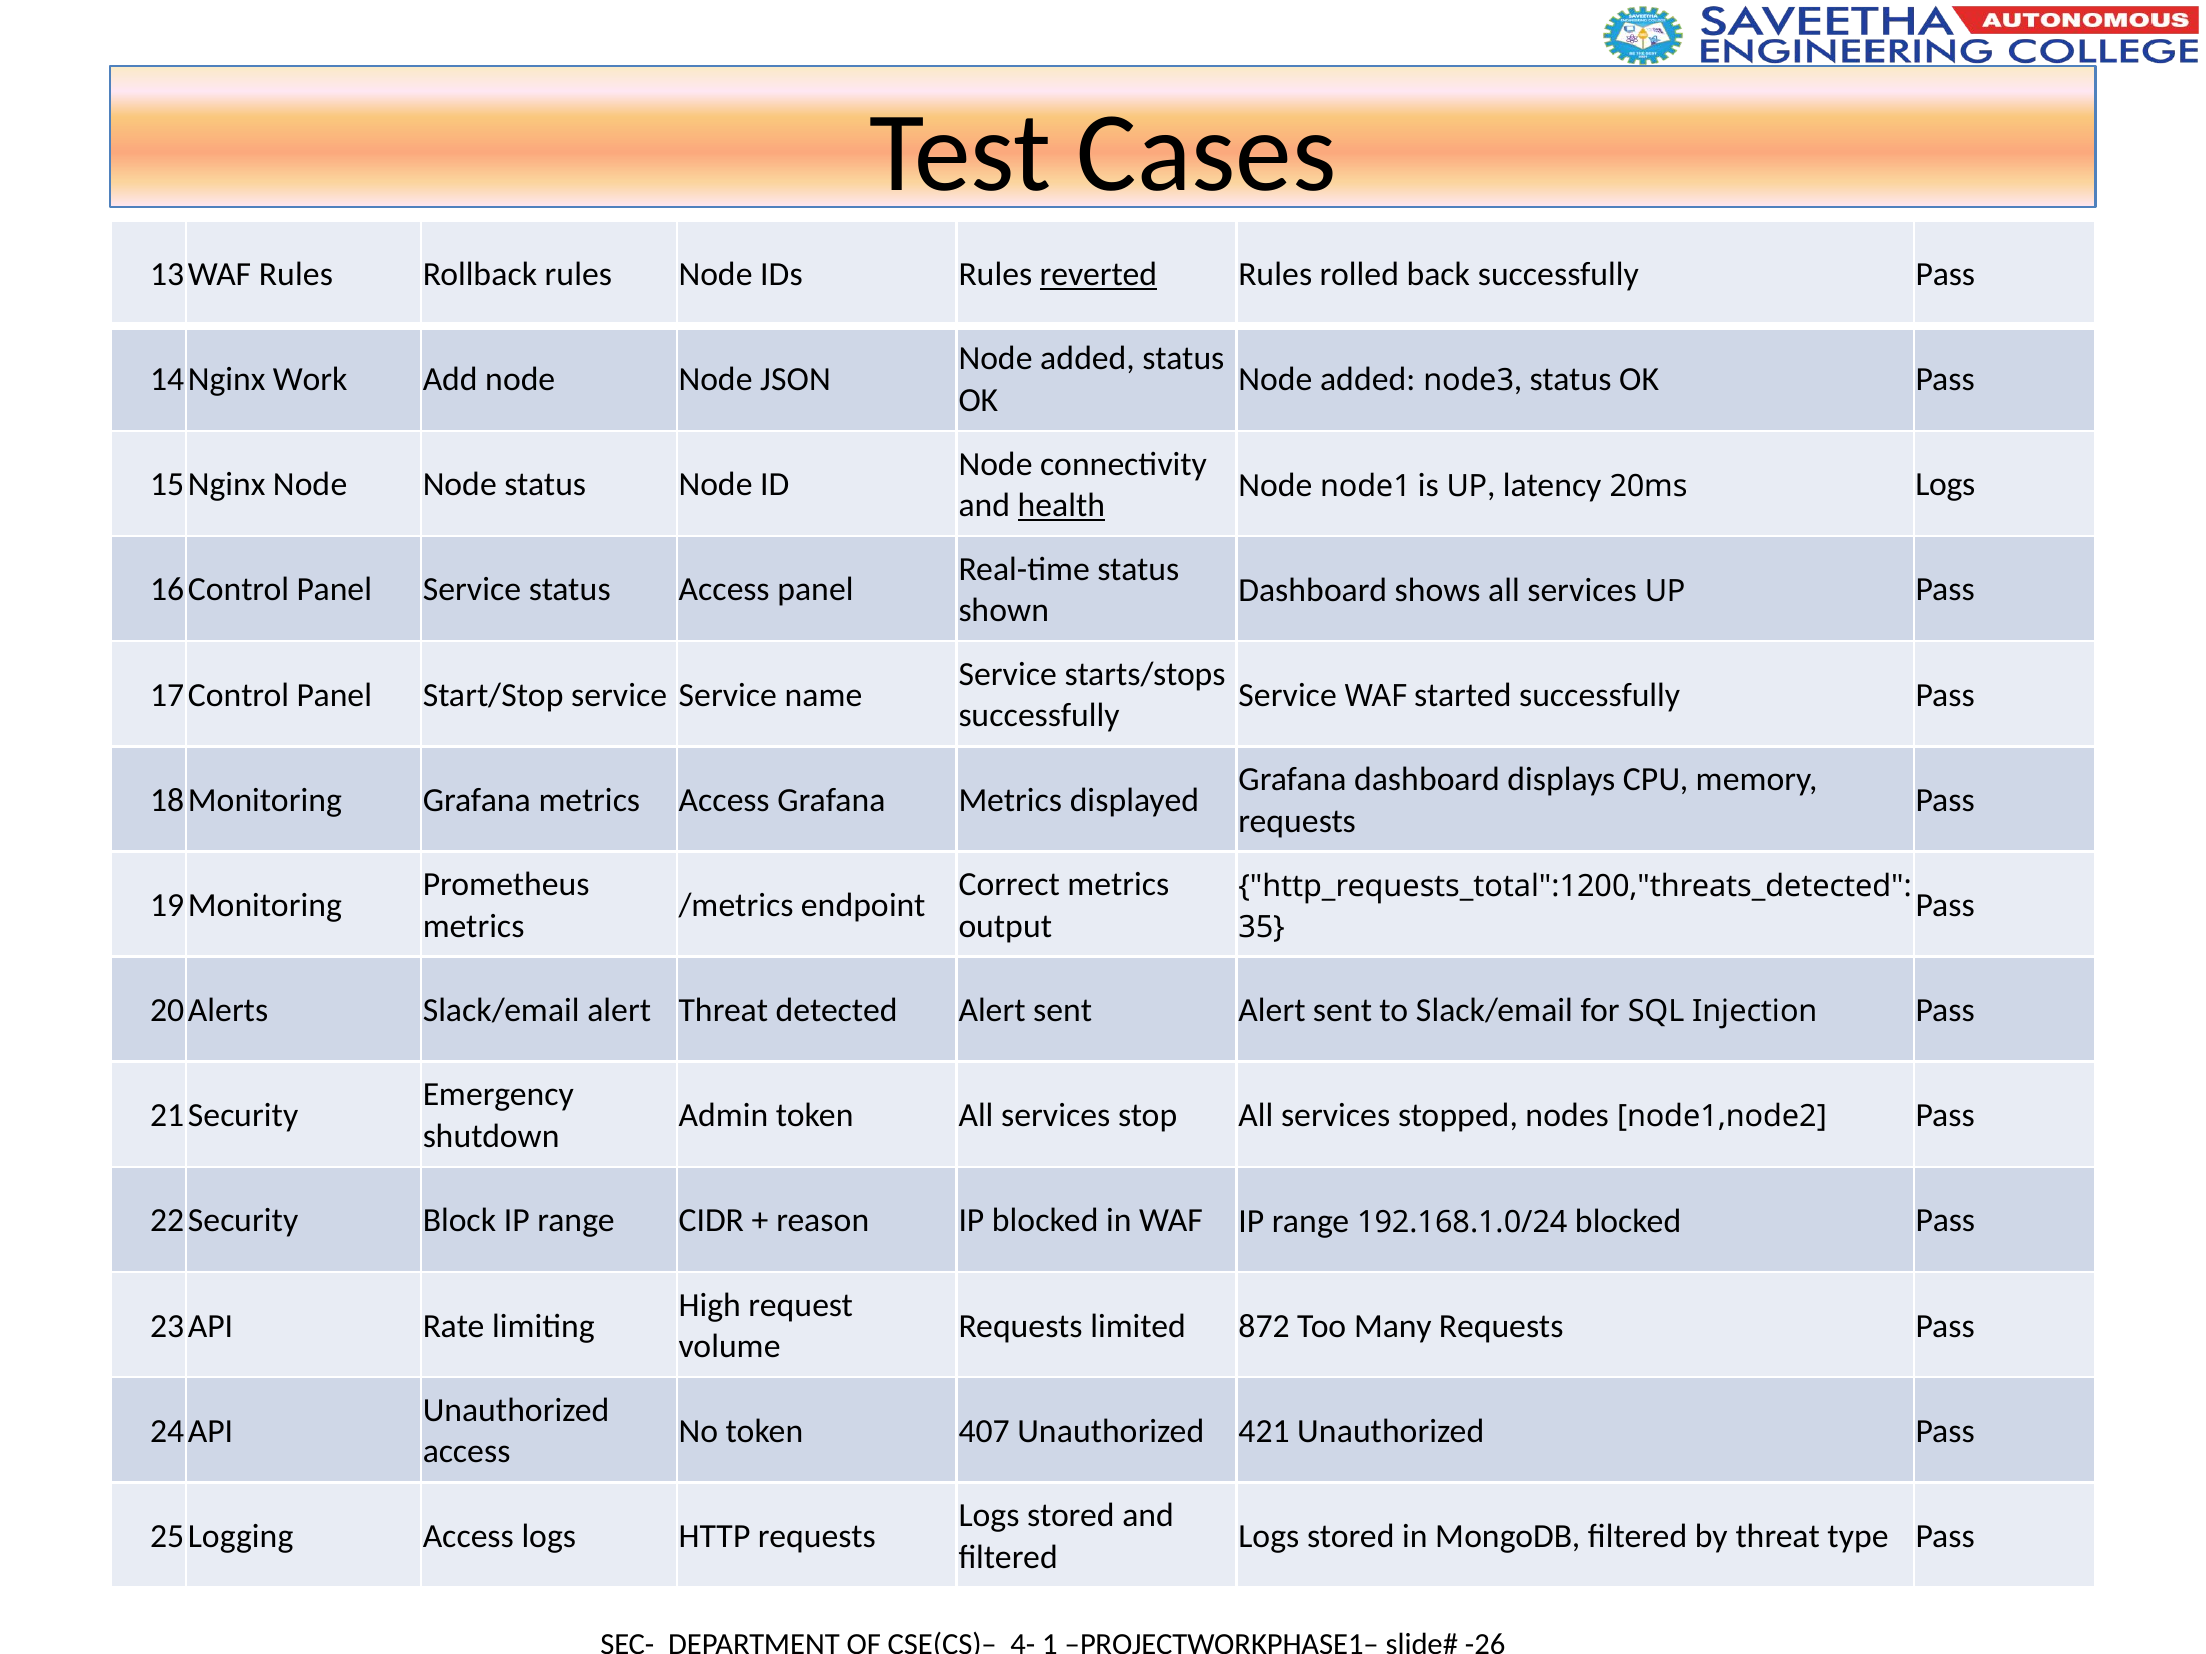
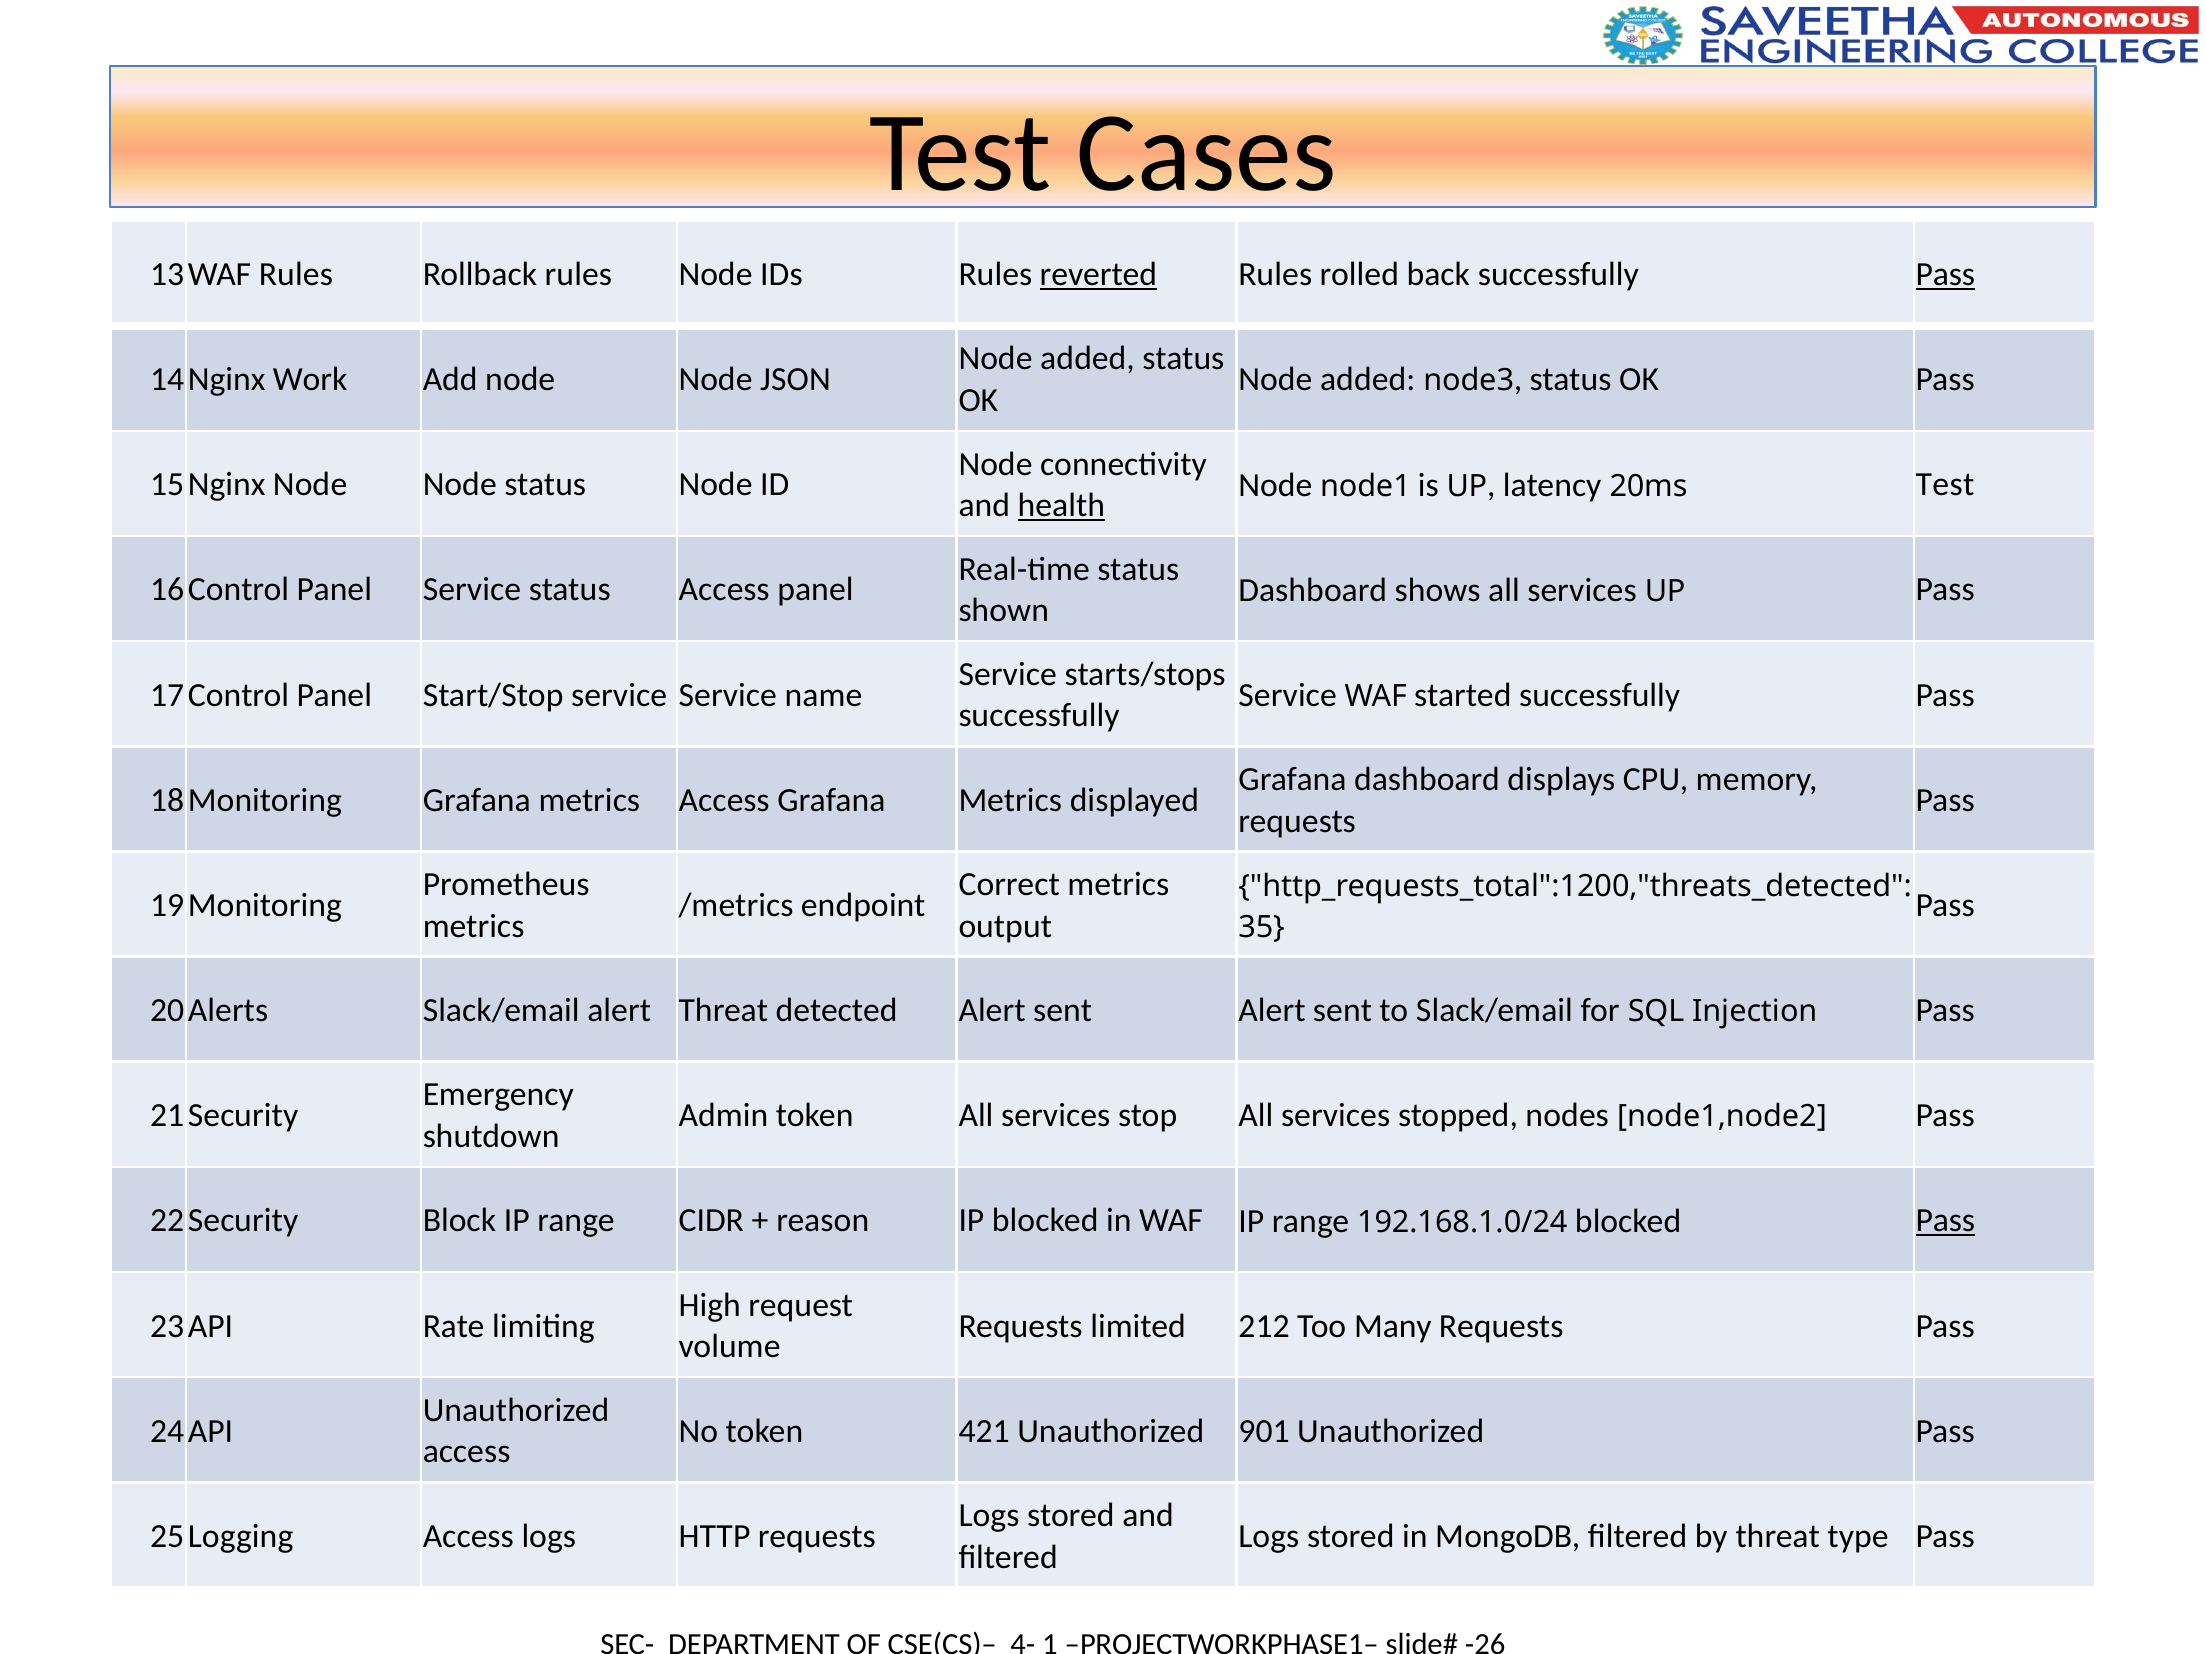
Pass at (1945, 275) underline: none -> present
20ms Logs: Logs -> Test
Pass at (1945, 1221) underline: none -> present
872: 872 -> 212
407: 407 -> 421
421: 421 -> 901
